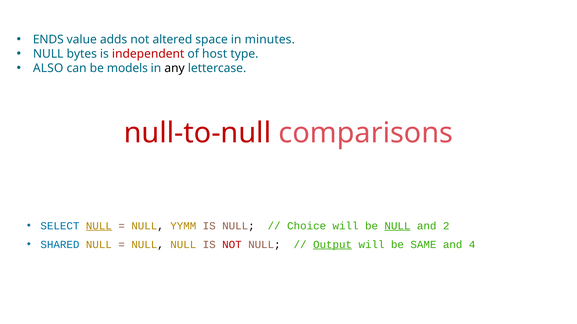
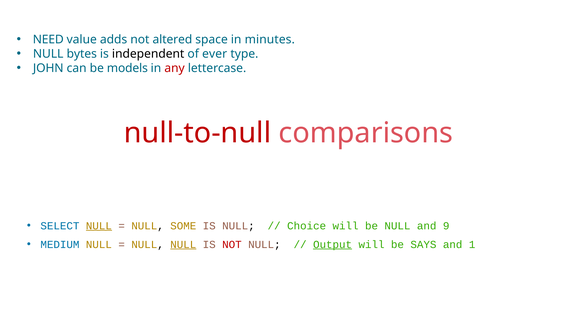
ENDS: ENDS -> NEED
independent colour: red -> black
host: host -> ever
ALSO: ALSO -> JOHN
any colour: black -> red
YYMM: YYMM -> SOME
NULL at (397, 226) underline: present -> none
2: 2 -> 9
SHARED: SHARED -> MEDIUM
NULL at (183, 245) underline: none -> present
SAME: SAME -> SAYS
4: 4 -> 1
